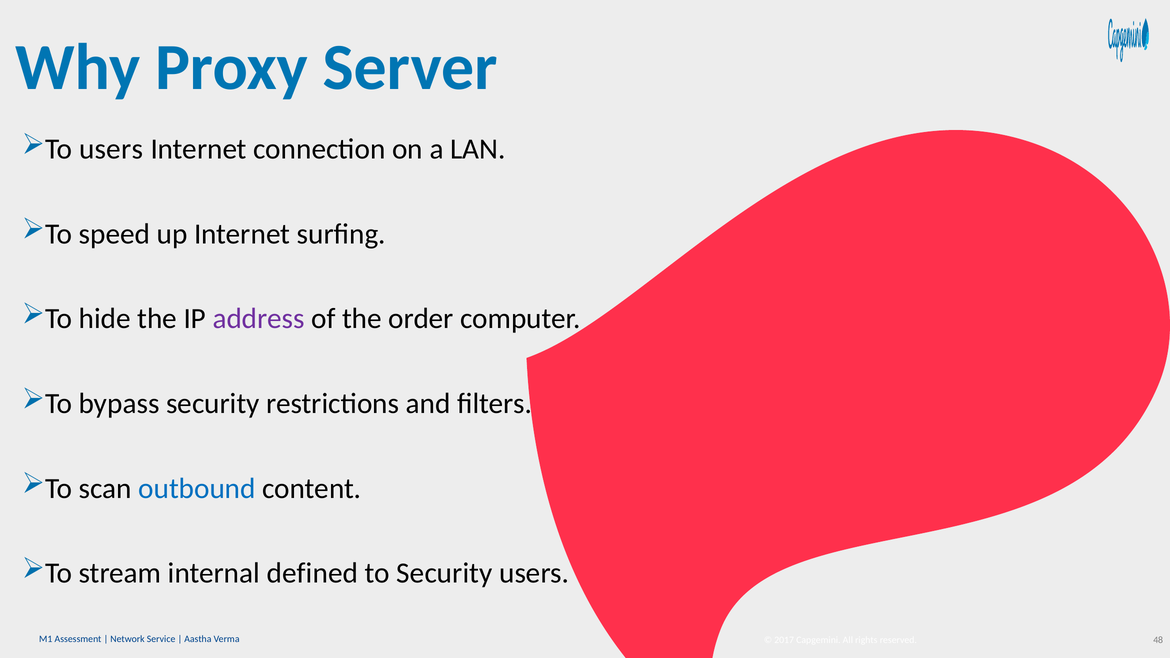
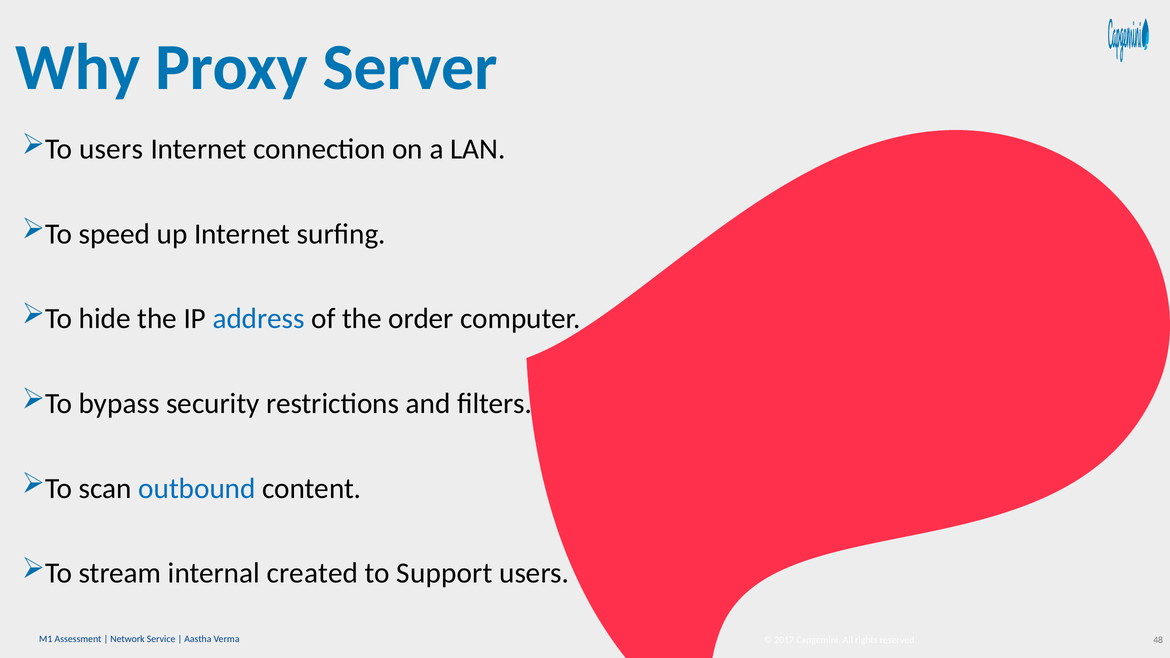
address colour: purple -> blue
defined: defined -> created
to Security: Security -> Support
